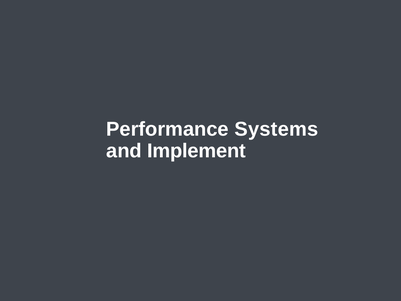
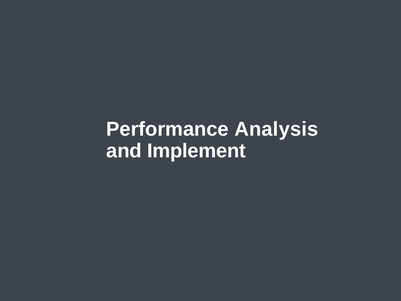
Systems: Systems -> Analysis
